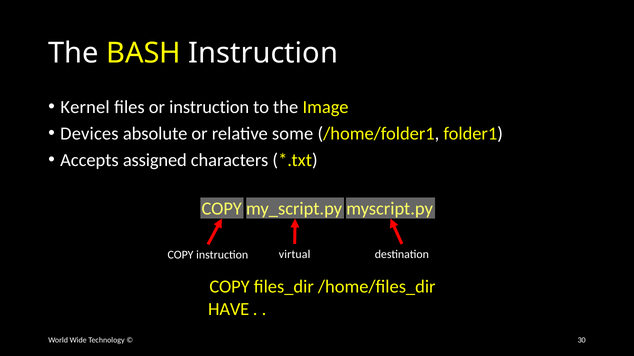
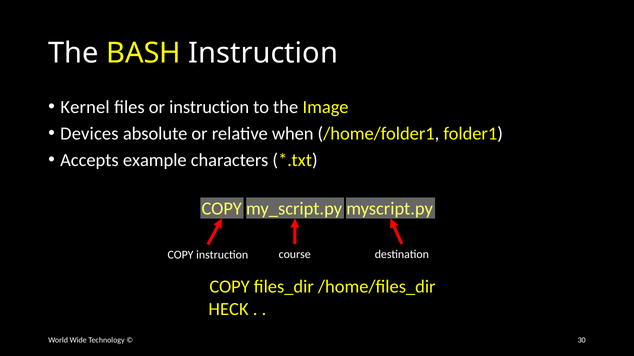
some: some -> when
assigned: assigned -> example
virtual: virtual -> course
HAVE: HAVE -> HECK
